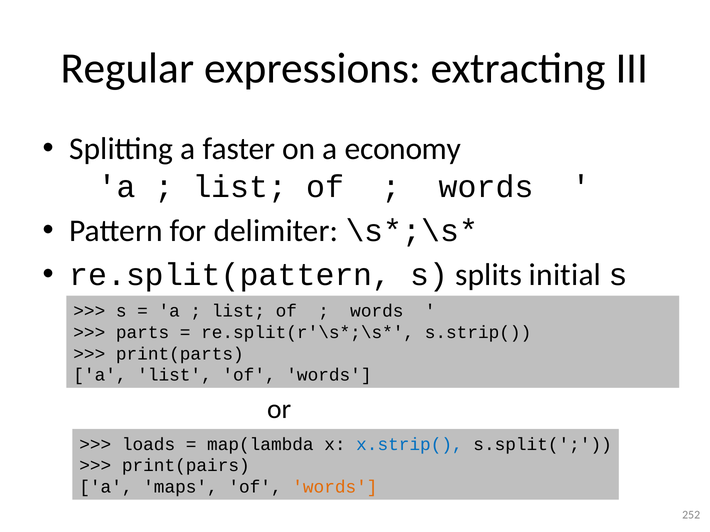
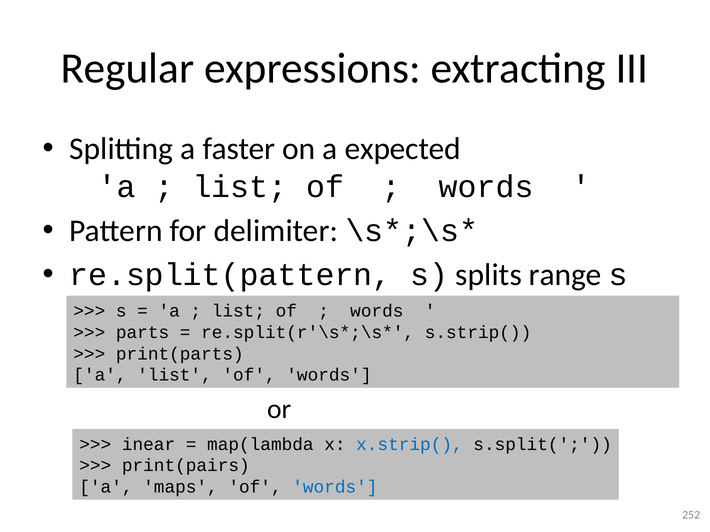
economy: economy -> expected
initial: initial -> range
loads: loads -> inear
words at (335, 487) colour: orange -> blue
